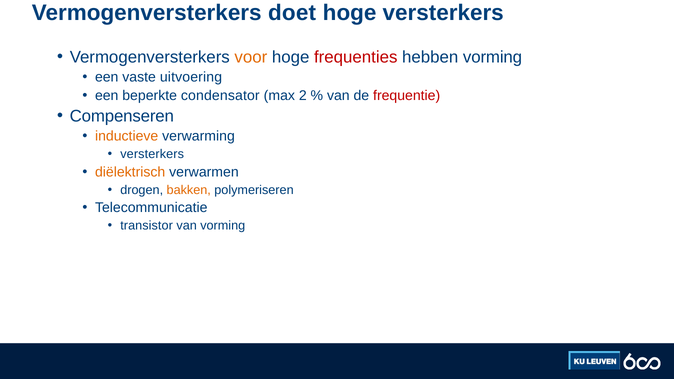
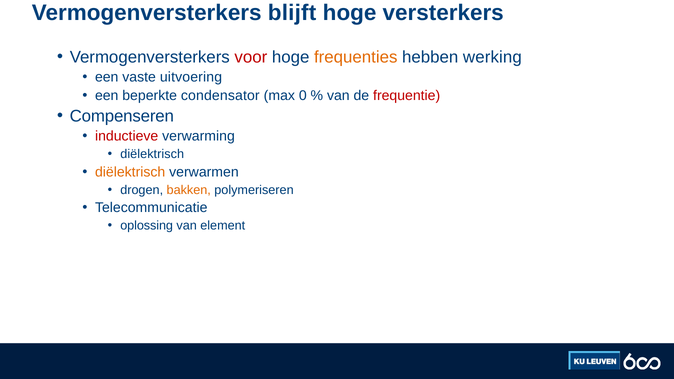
doet: doet -> blijft
voor colour: orange -> red
frequenties colour: red -> orange
hebben vorming: vorming -> werking
2: 2 -> 0
inductieve colour: orange -> red
versterkers at (152, 154): versterkers -> diëlektrisch
transistor: transistor -> oplossing
van vorming: vorming -> element
